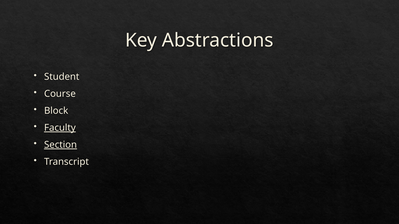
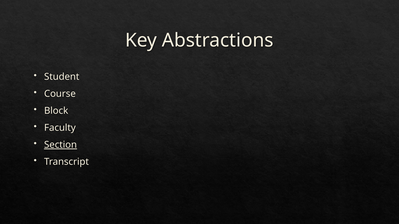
Faculty underline: present -> none
